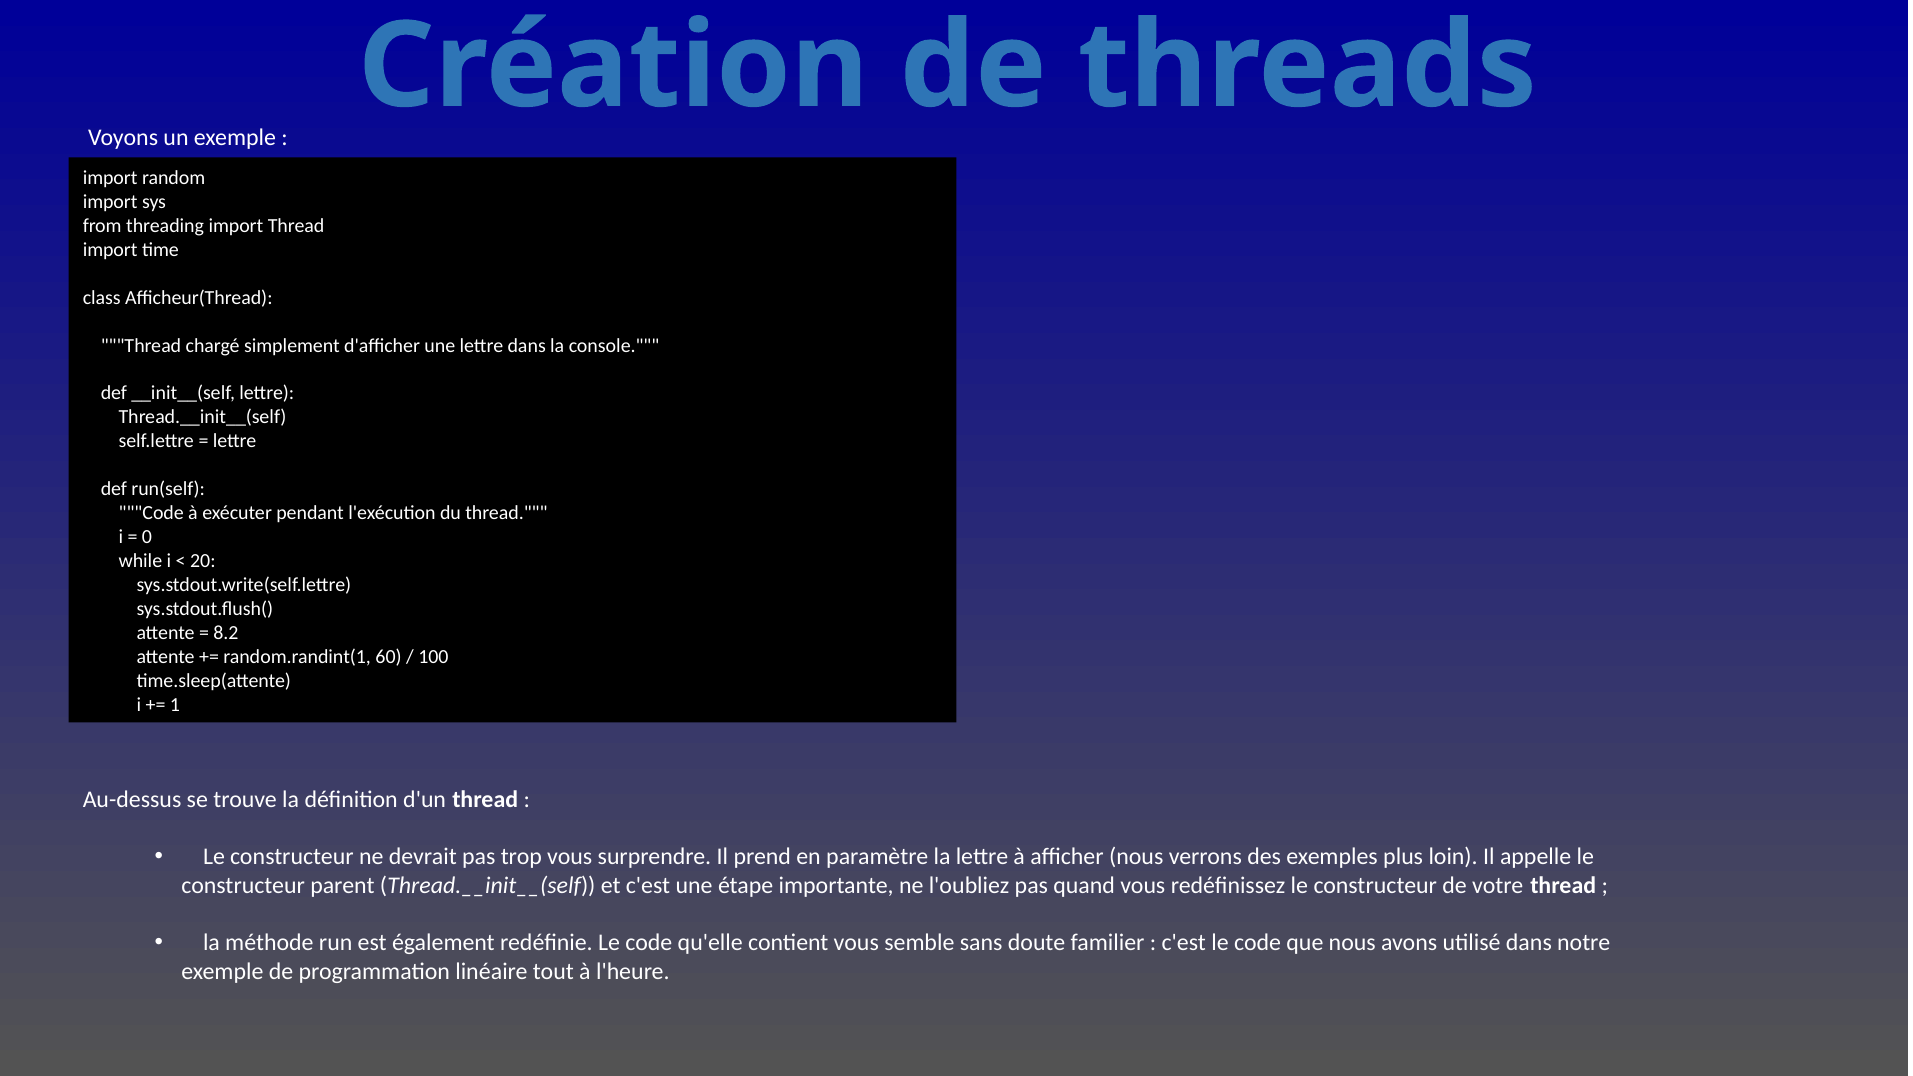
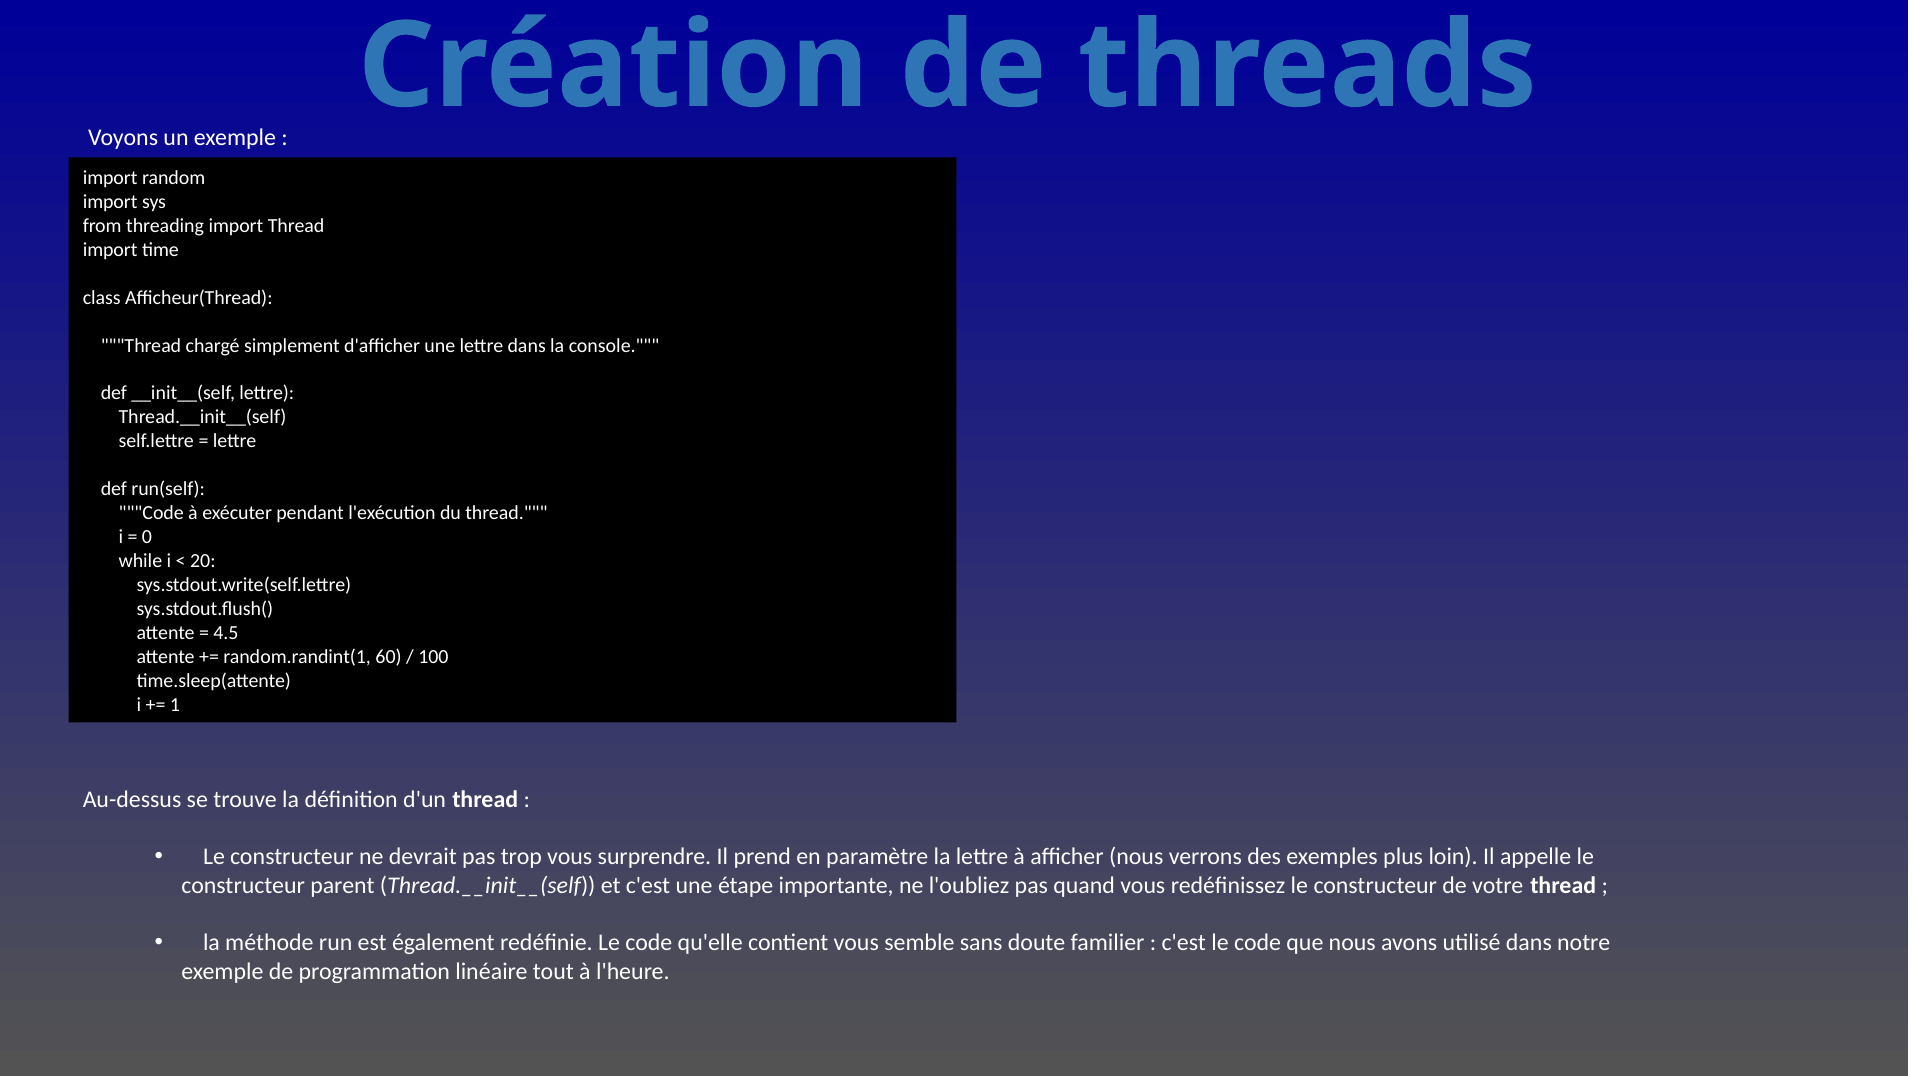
8.2: 8.2 -> 4.5
